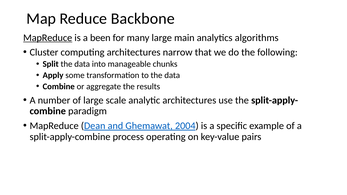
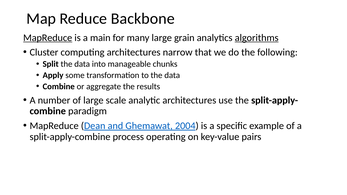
been: been -> main
main: main -> grain
algorithms underline: none -> present
